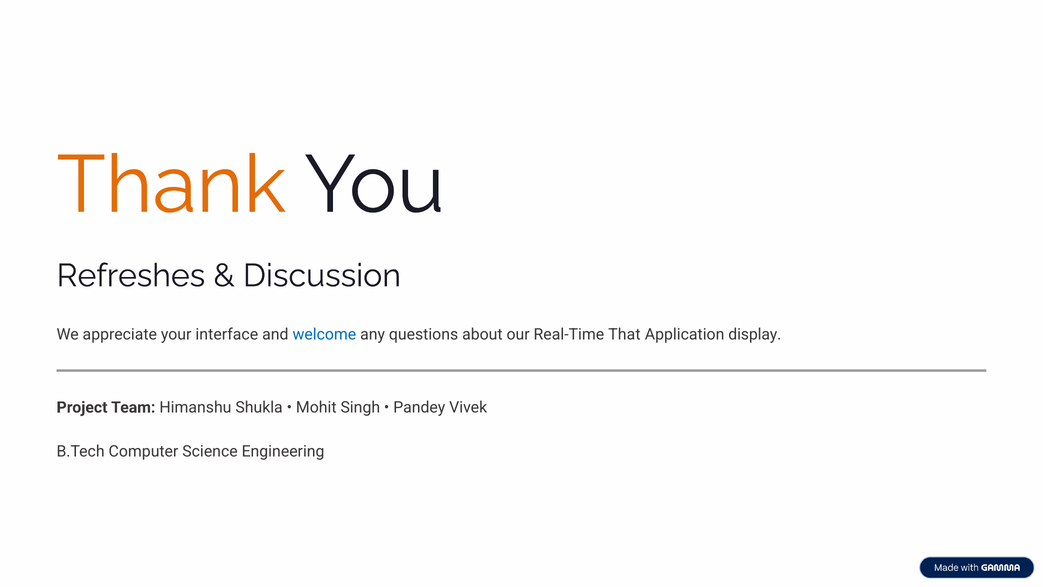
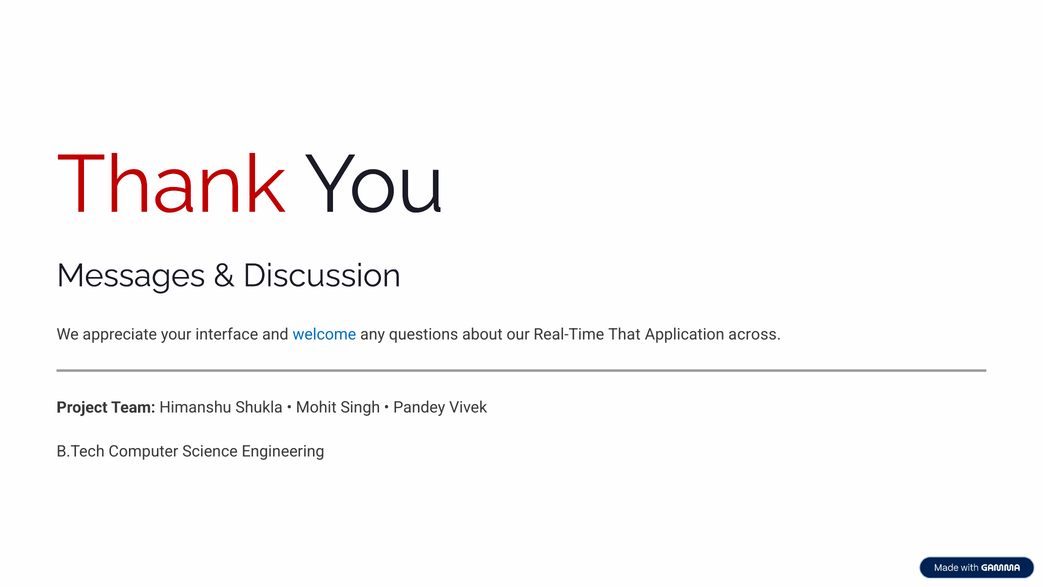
Thank colour: orange -> red
Refreshes: Refreshes -> Messages
display: display -> across
